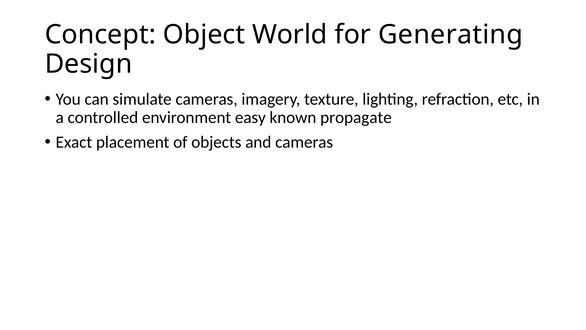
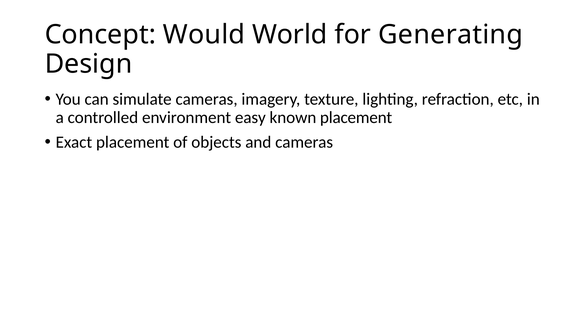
Object: Object -> Would
known propagate: propagate -> placement
